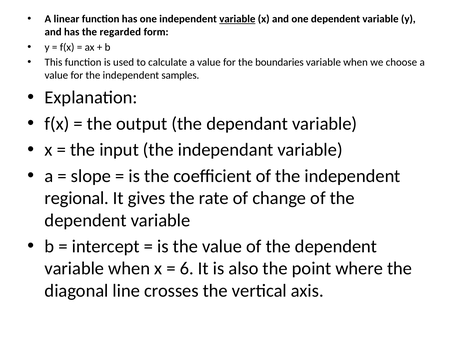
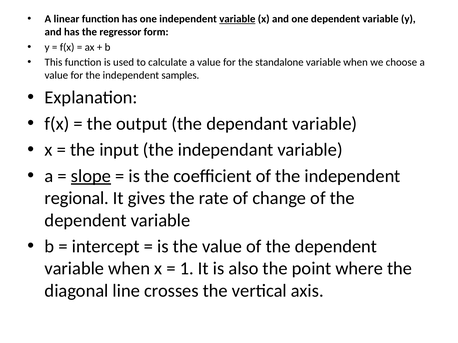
regarded: regarded -> regressor
boundaries: boundaries -> standalone
slope underline: none -> present
6: 6 -> 1
